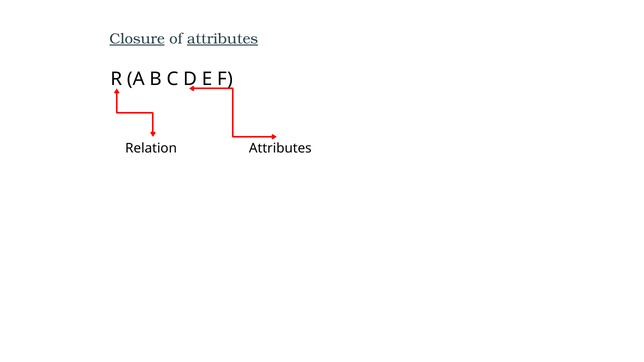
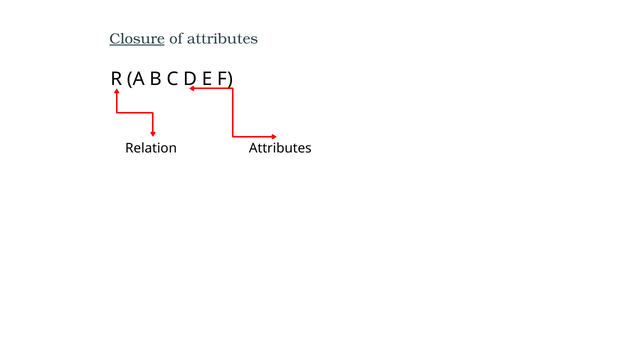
attributes at (223, 39) underline: present -> none
